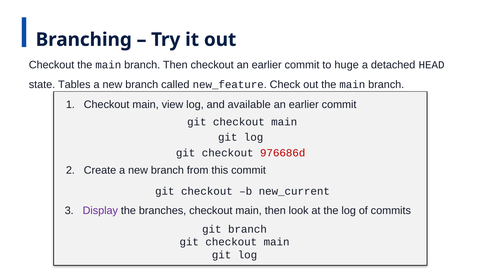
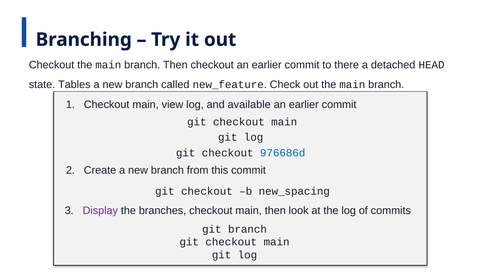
huge: huge -> there
976686d colour: red -> blue
new_current: new_current -> new_spacing
